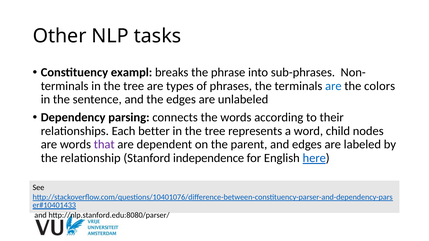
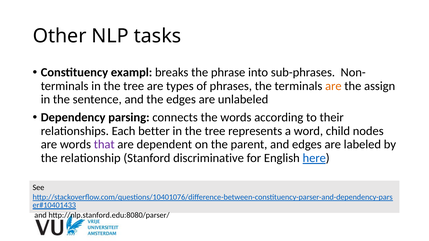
are at (333, 86) colour: blue -> orange
colors: colors -> assign
independence: independence -> discriminative
